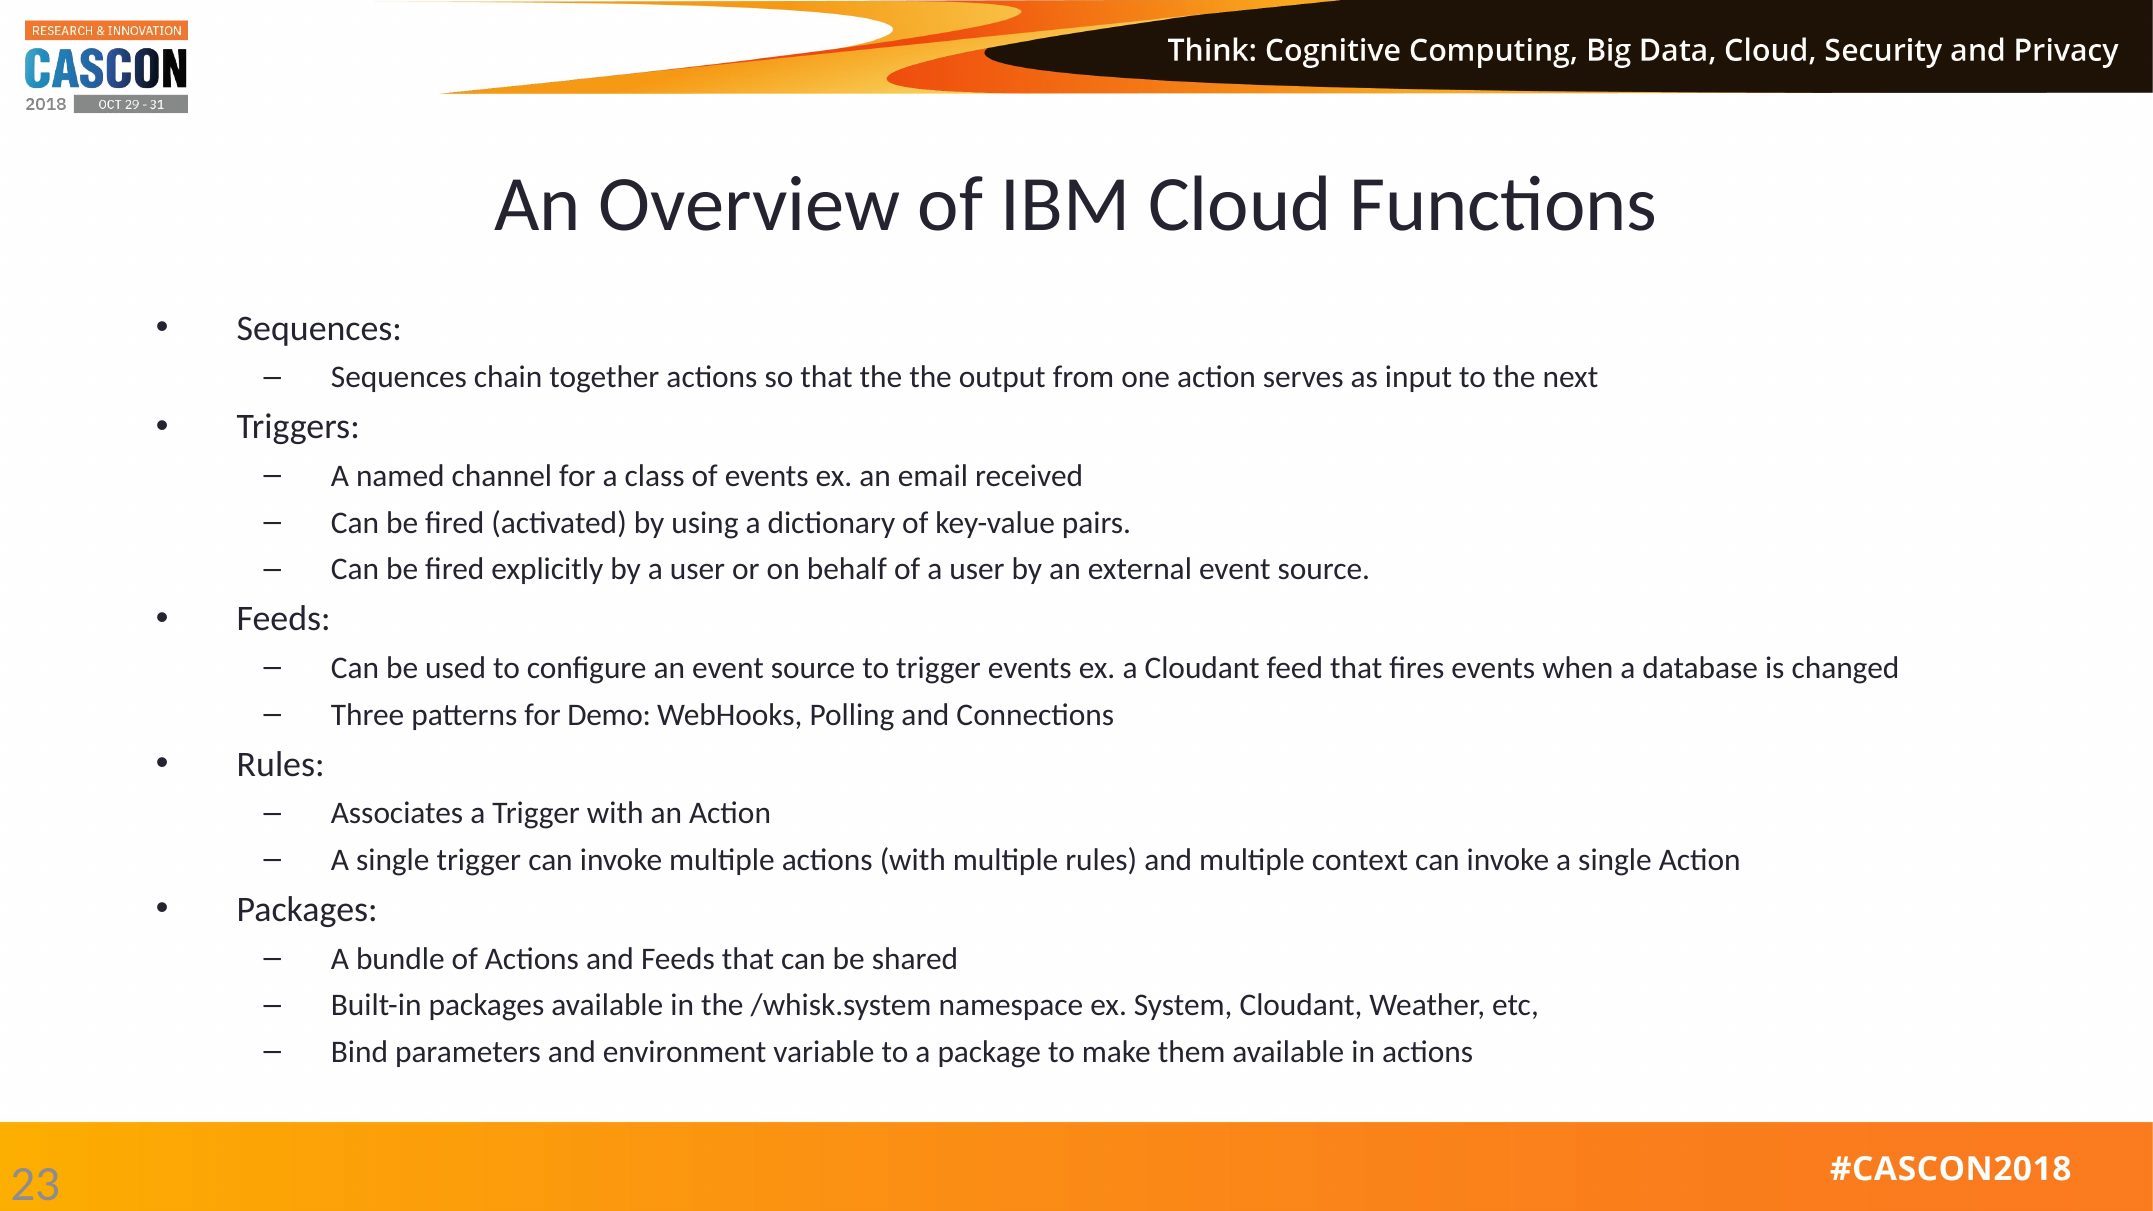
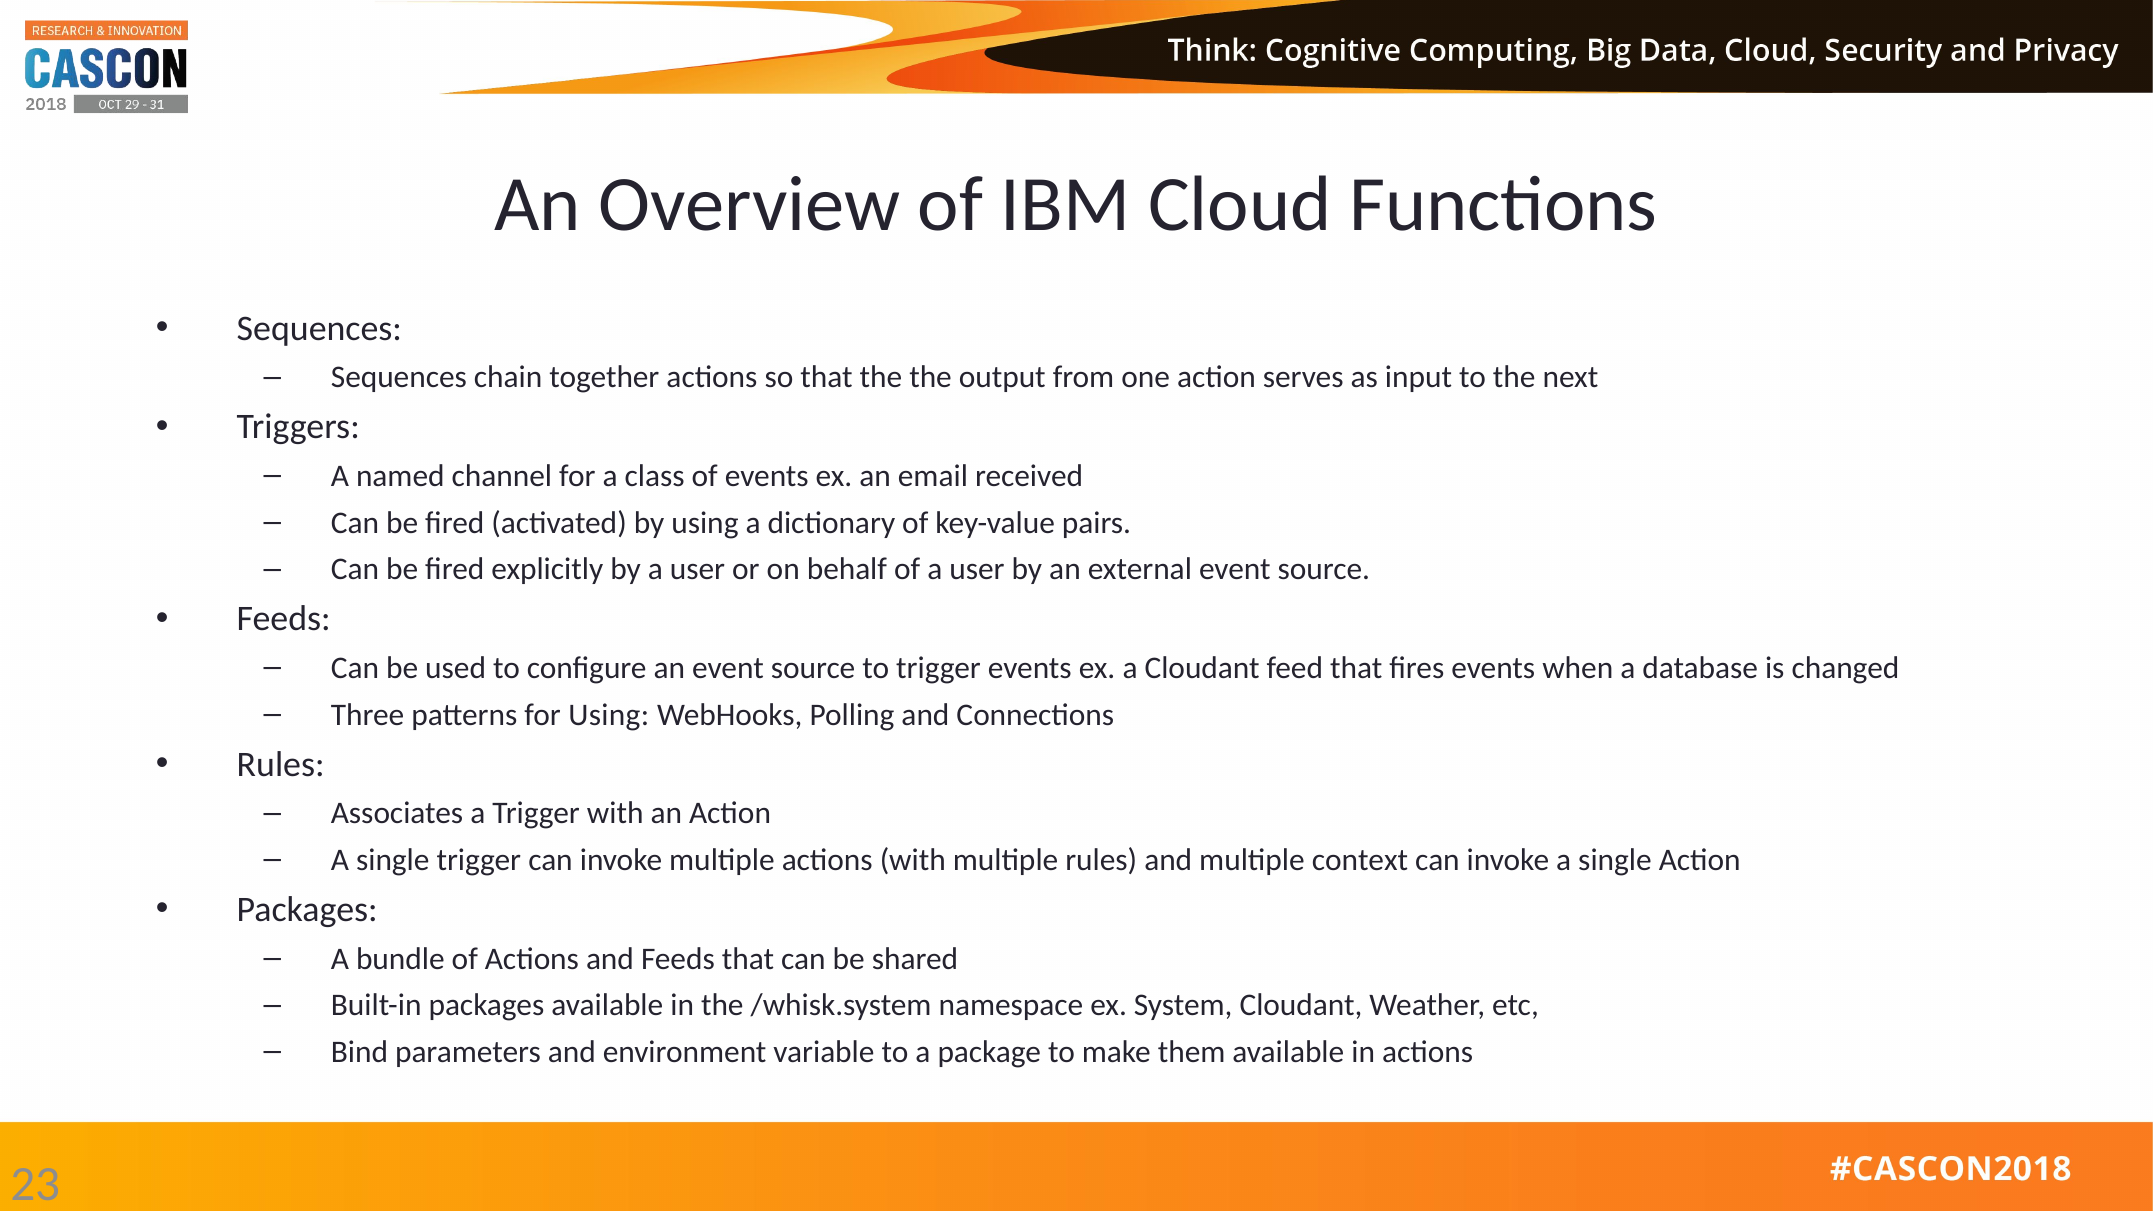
for Demo: Demo -> Using
